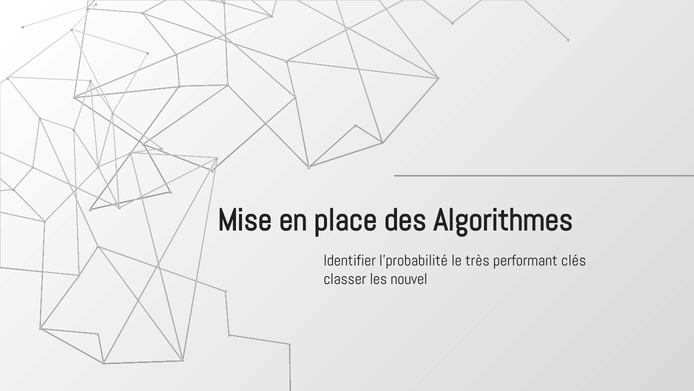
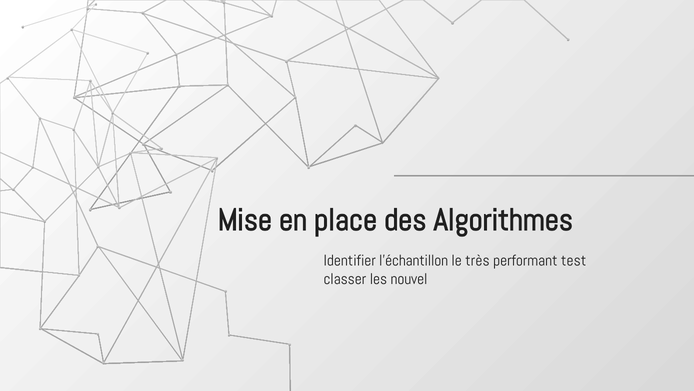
l’probabilité: l’probabilité -> l’échantillon
clés: clés -> test
